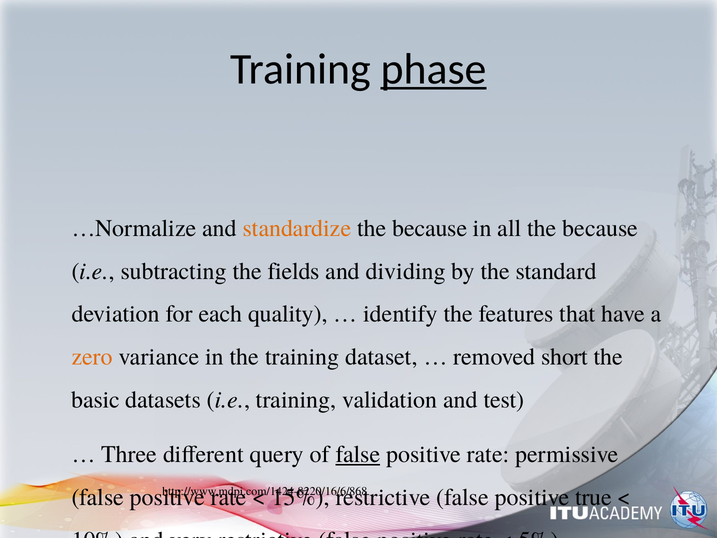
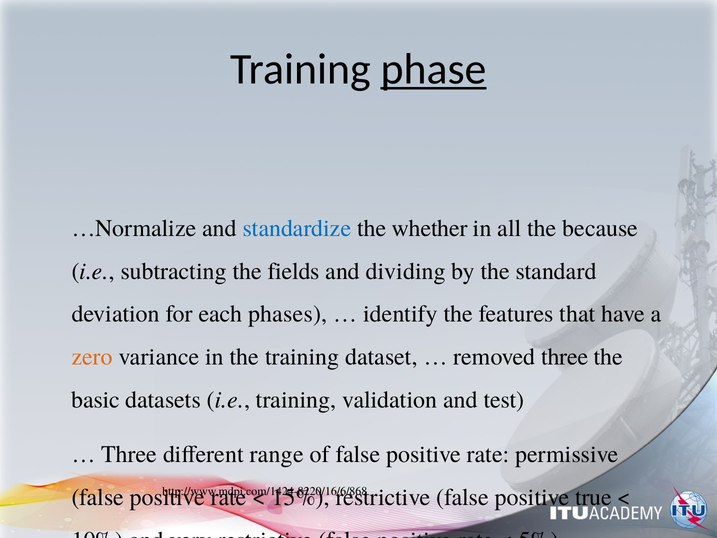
standardize colour: orange -> blue
because at (430, 228): because -> whether
quality: quality -> phases
removed short: short -> three
query: query -> range
false at (358, 454) underline: present -> none
